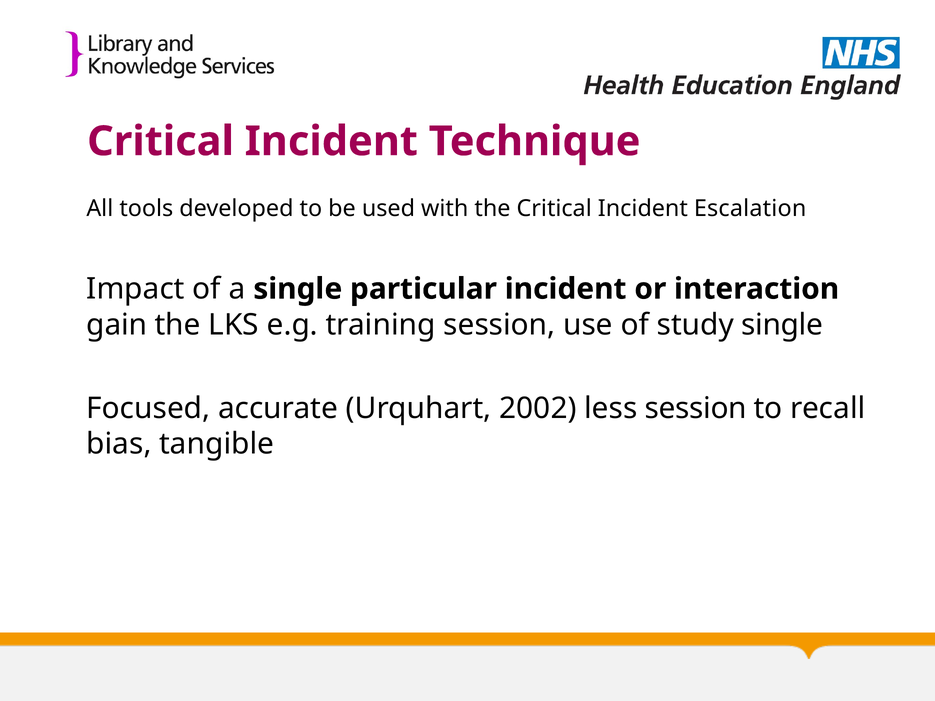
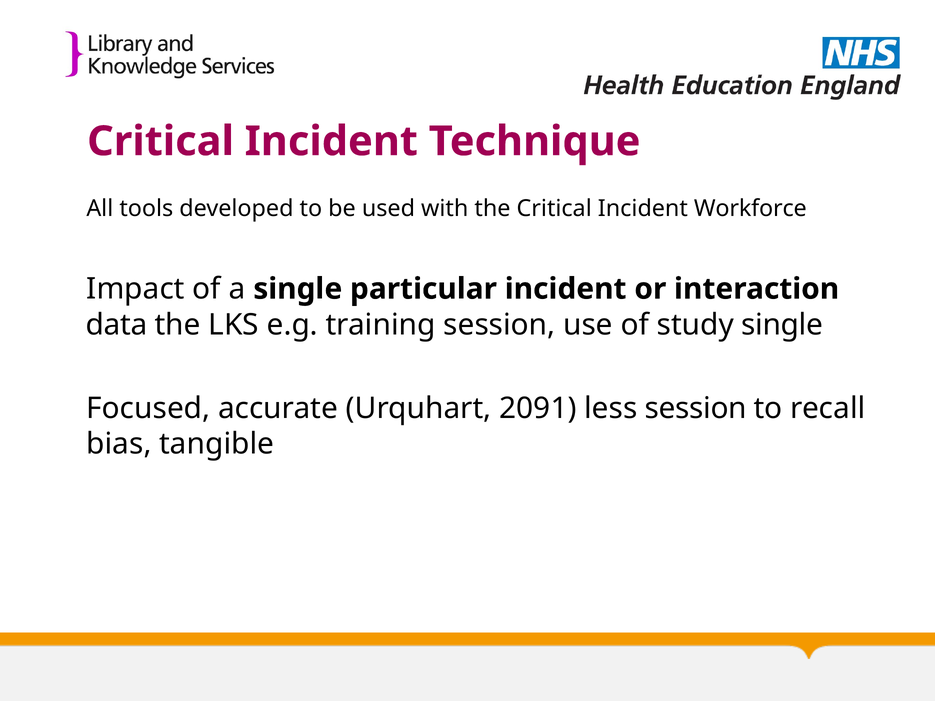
Escalation: Escalation -> Workforce
gain: gain -> data
2002: 2002 -> 2091
